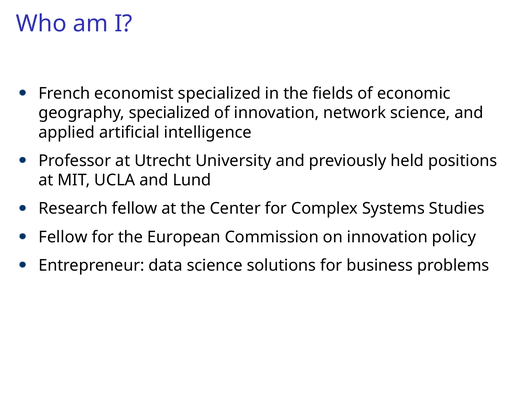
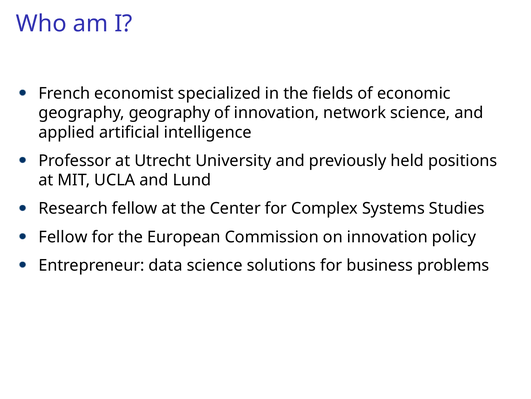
geography specialized: specialized -> geography
